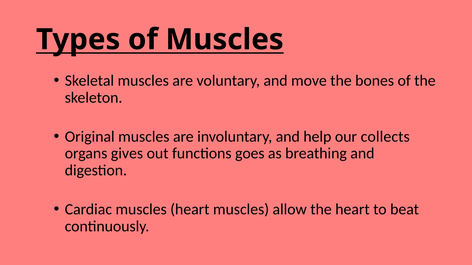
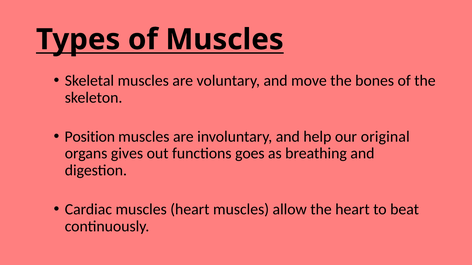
Original: Original -> Position
collects: collects -> original
